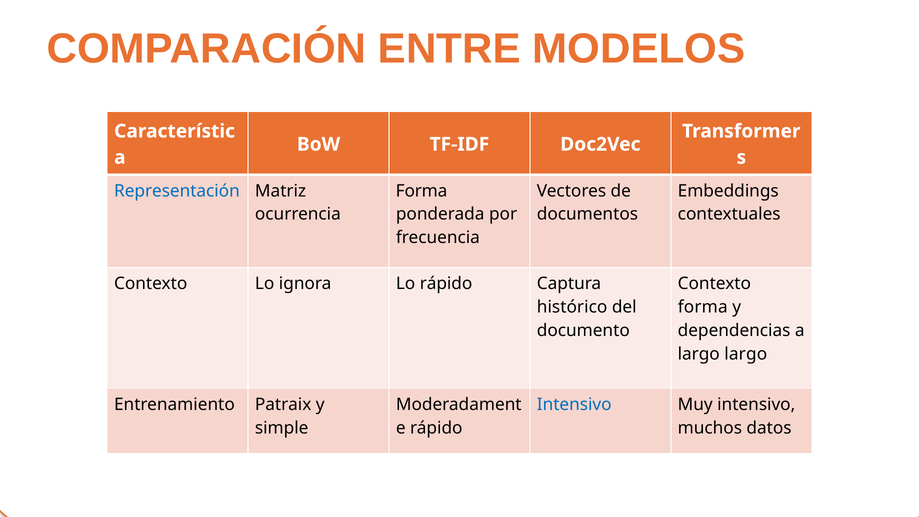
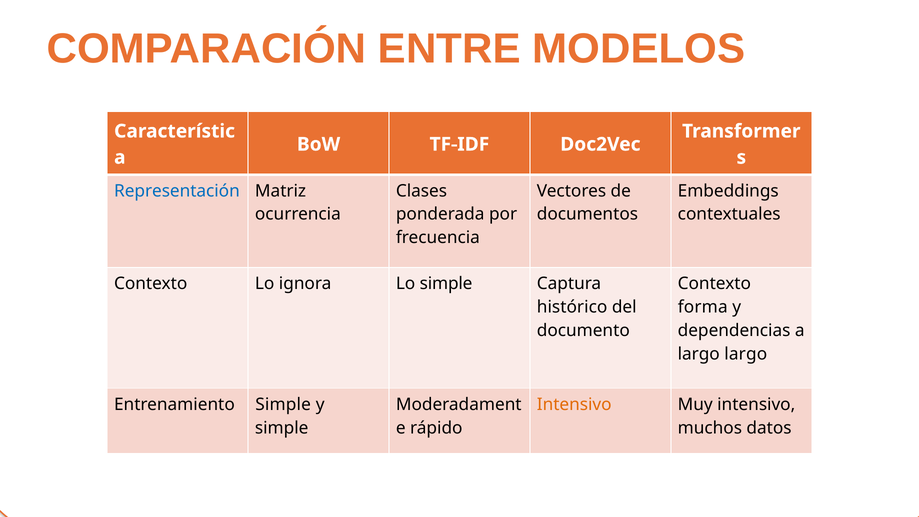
Forma at (422, 191): Forma -> Clases
Lo rápido: rápido -> simple
Entrenamiento Patraix: Patraix -> Simple
Intensivo at (574, 404) colour: blue -> orange
